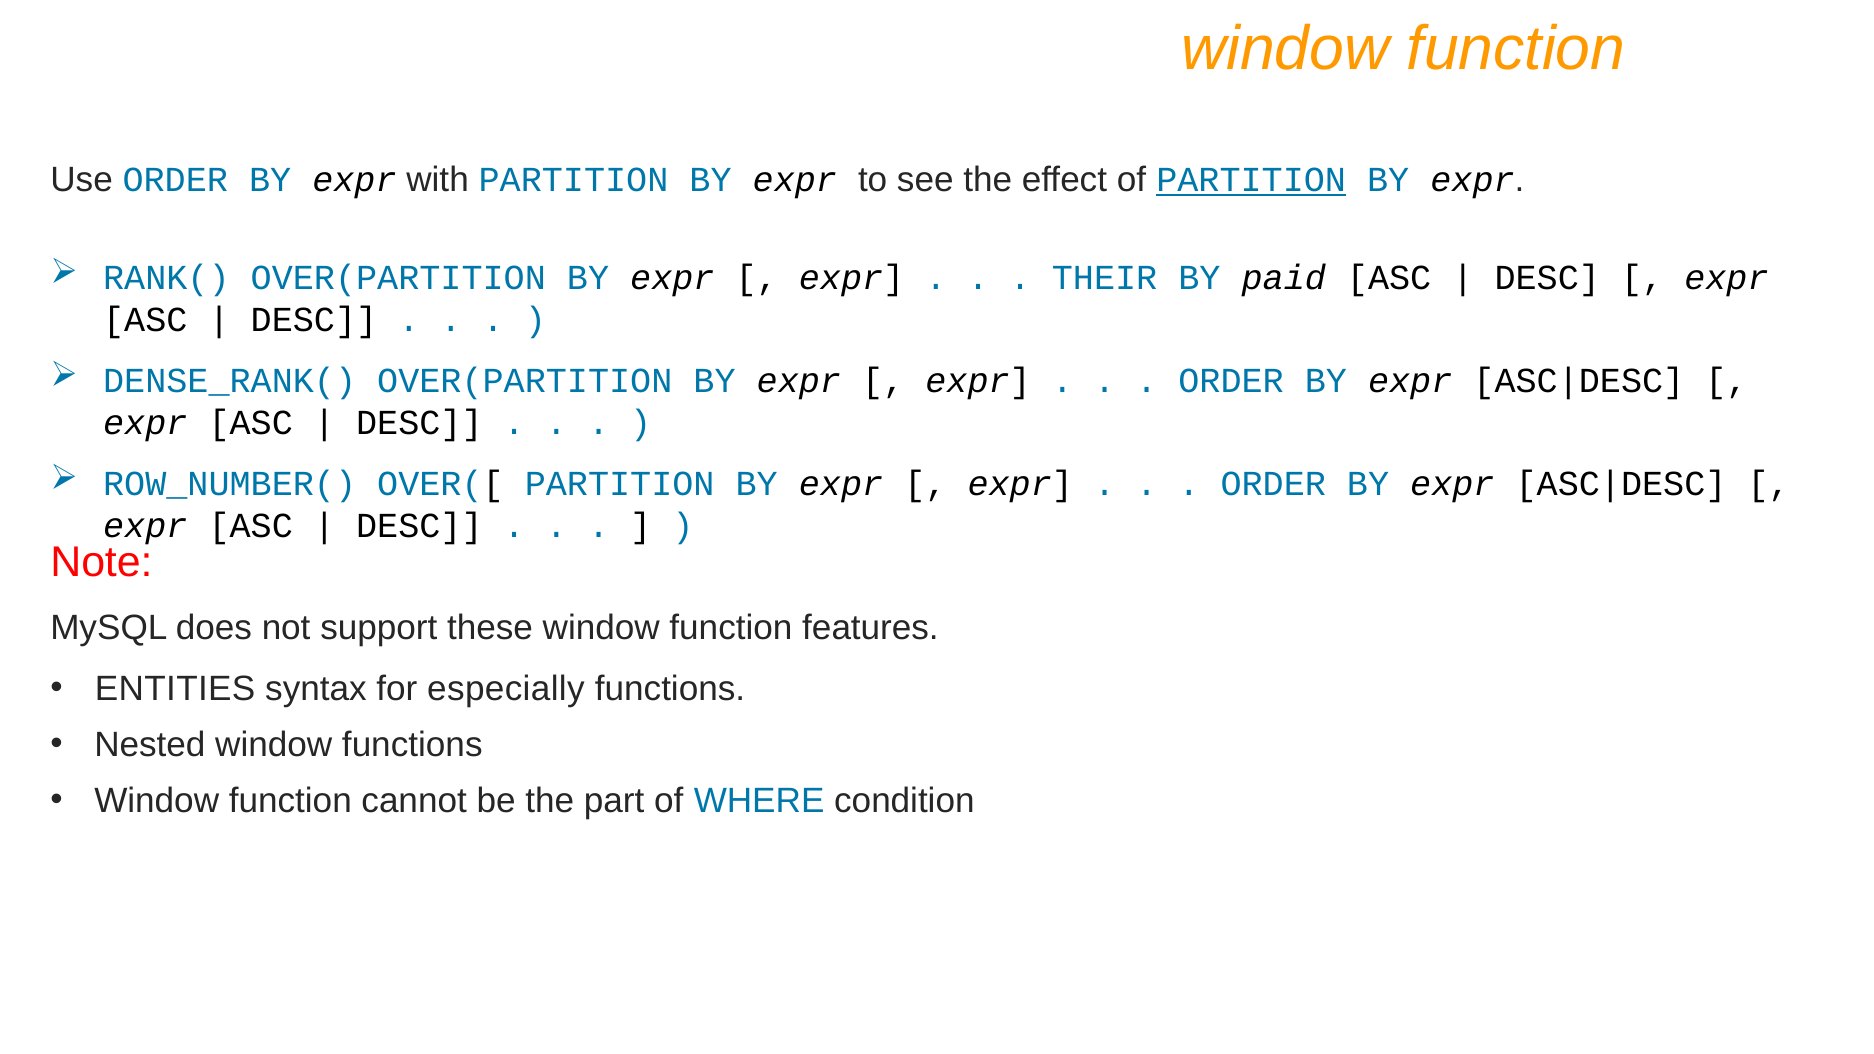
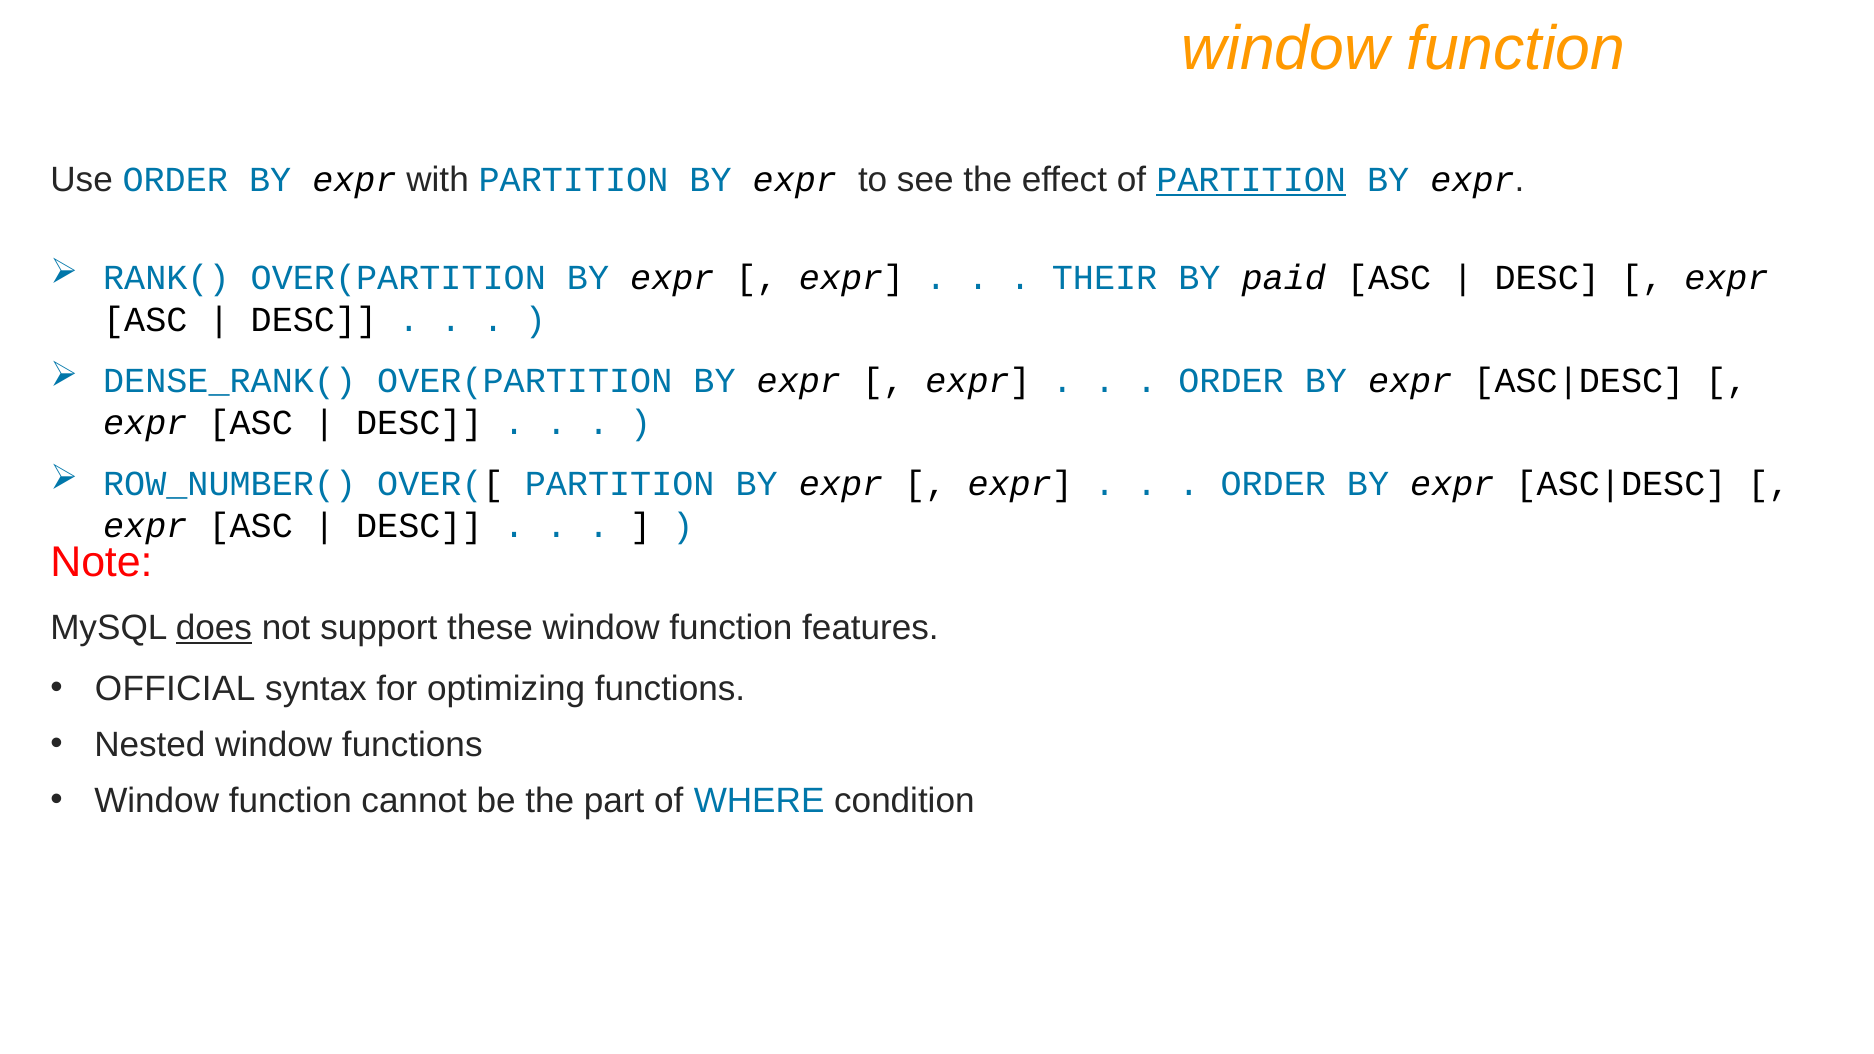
does underline: none -> present
ENTITIES: ENTITIES -> OFFICIAL
especially: especially -> optimizing
